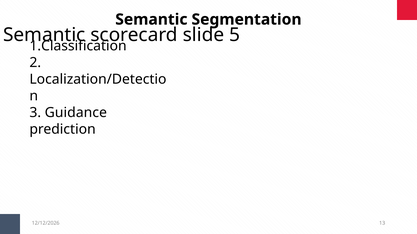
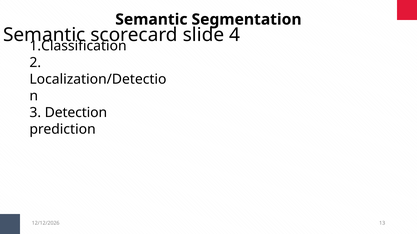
5: 5 -> 4
Guidance: Guidance -> Detection
